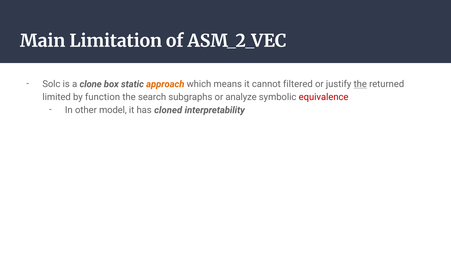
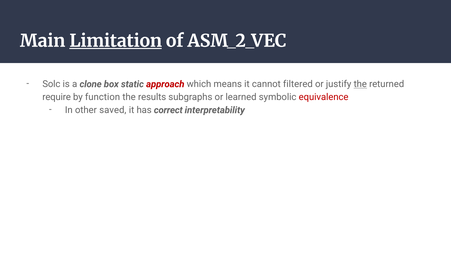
Limitation underline: none -> present
approach colour: orange -> red
limited: limited -> require
search: search -> results
analyze: analyze -> learned
model: model -> saved
cloned: cloned -> correct
